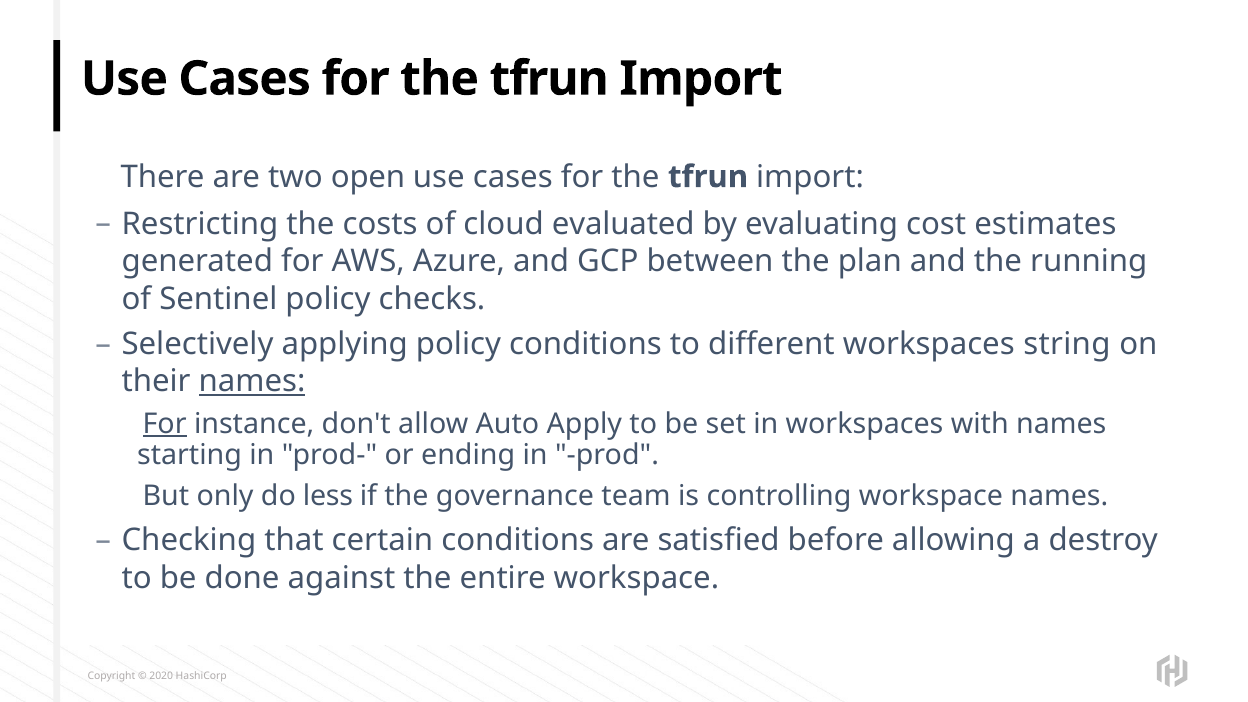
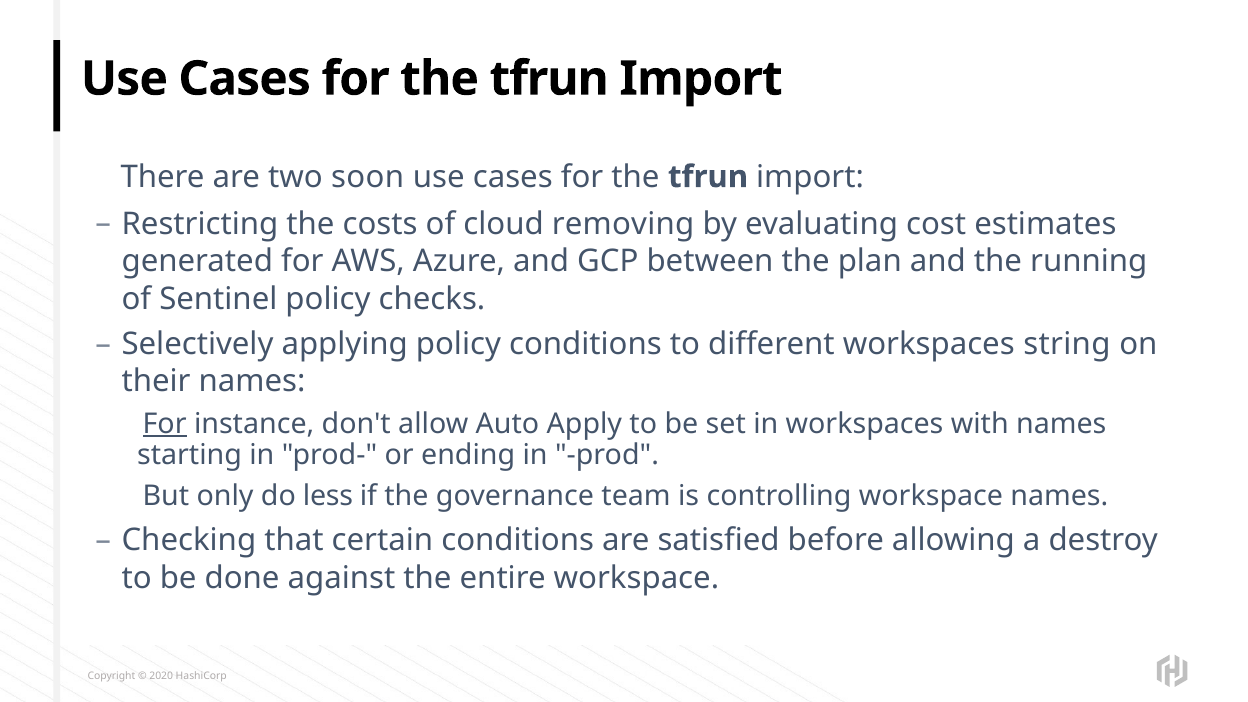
open: open -> soon
evaluated: evaluated -> removing
names at (252, 382) underline: present -> none
